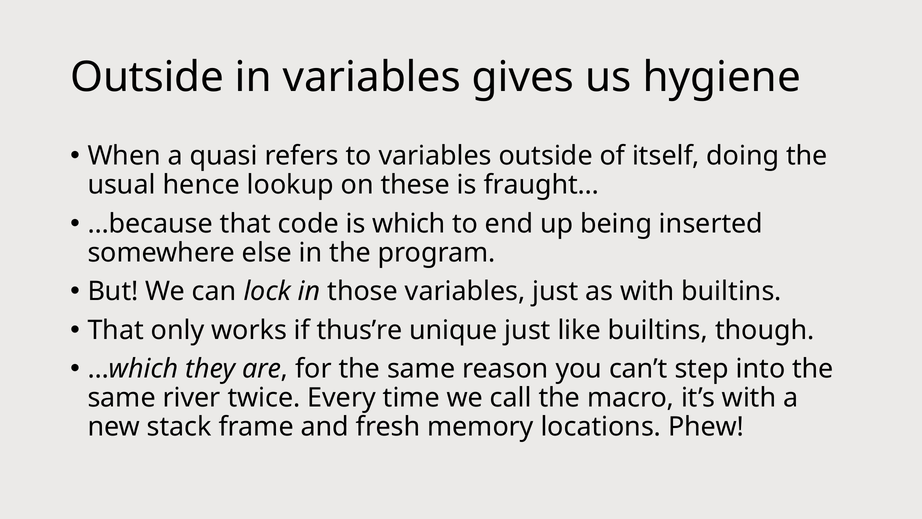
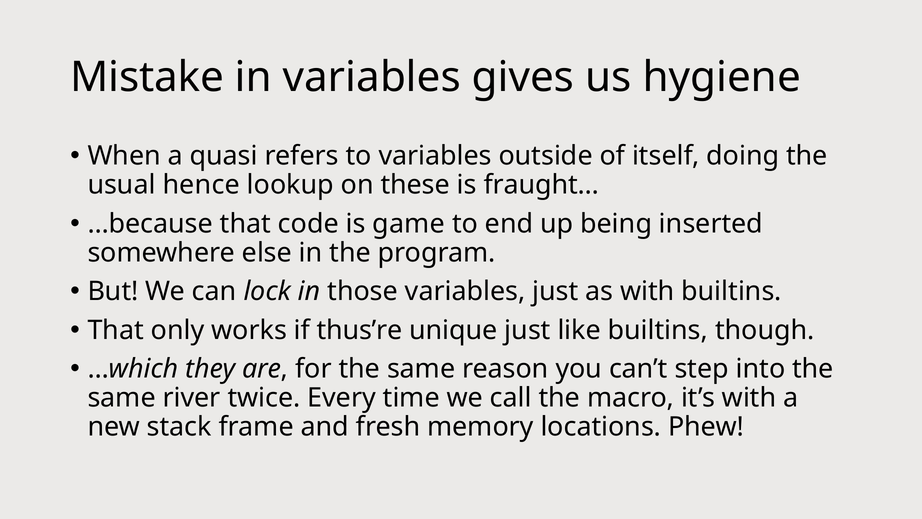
Outside at (147, 77): Outside -> Mistake
which: which -> game
